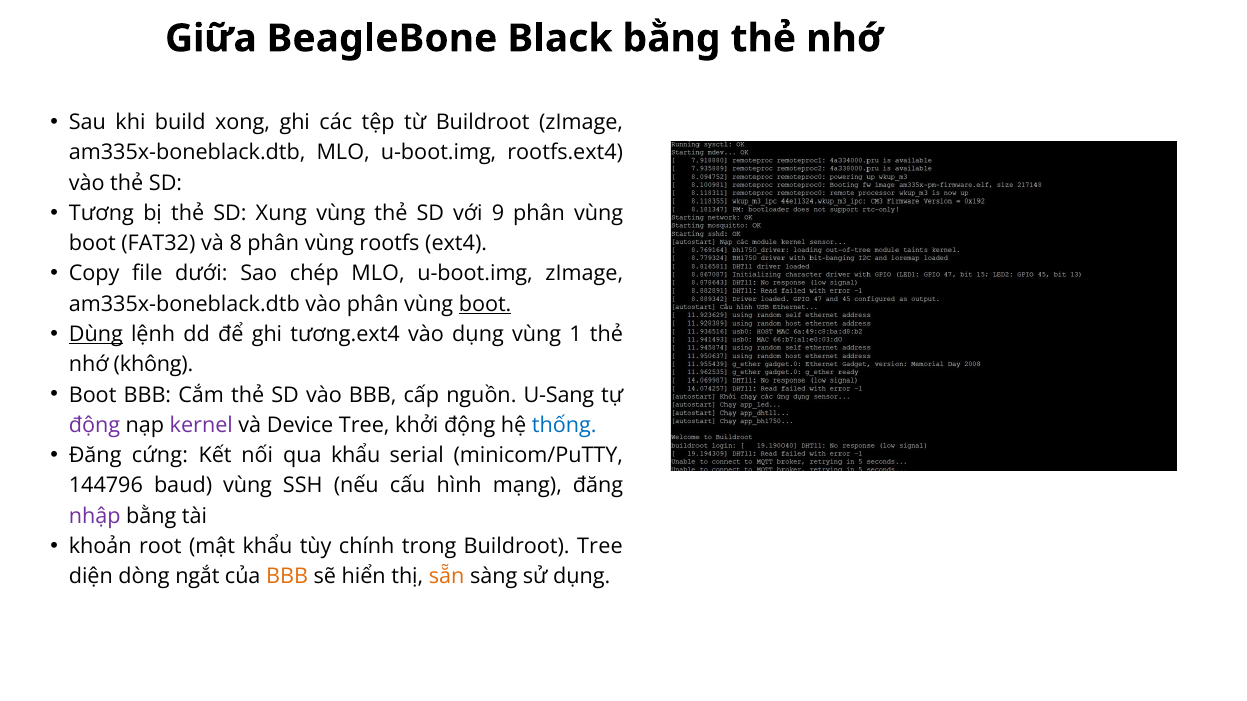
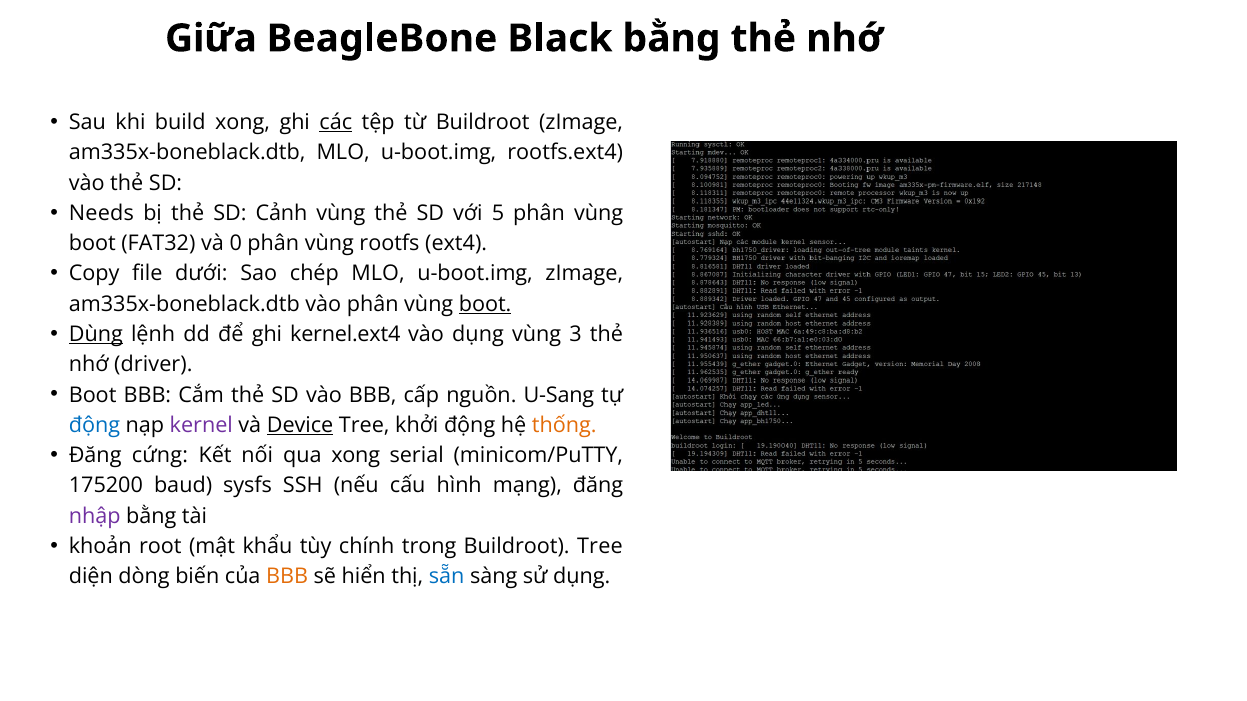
các underline: none -> present
Tương: Tương -> Needs
Xung: Xung -> Cảnh
9: 9 -> 5
8: 8 -> 0
tương.ext4: tương.ext4 -> kernel.ext4
1: 1 -> 3
không: không -> driver
động at (94, 425) colour: purple -> blue
Device underline: none -> present
thống colour: blue -> orange
qua khẩu: khẩu -> xong
144796: 144796 -> 175200
baud vùng: vùng -> sysfs
ngắt: ngắt -> biến
sẵn colour: orange -> blue
